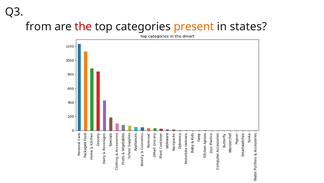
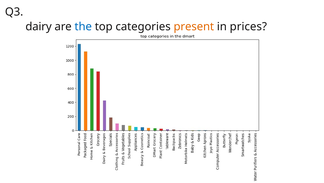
from: from -> dairy
the colour: red -> blue
states: states -> prices
